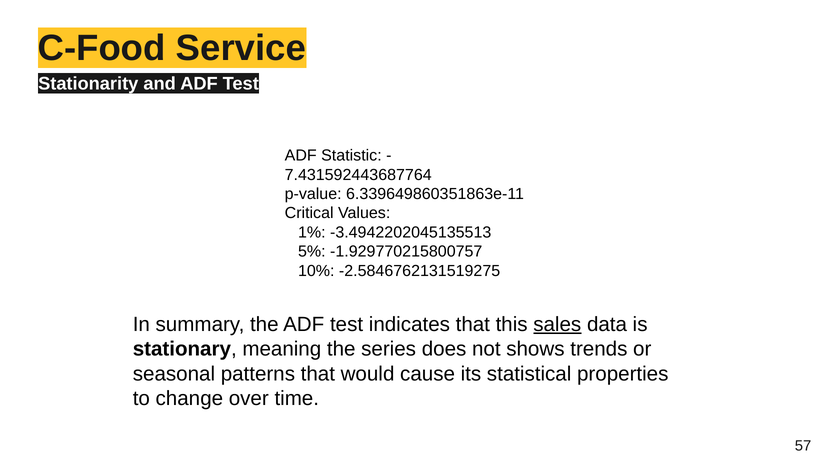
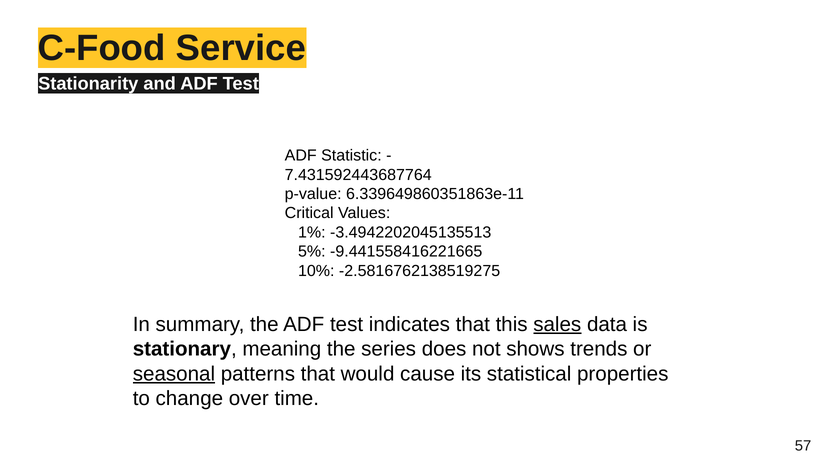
-1.929770215800757: -1.929770215800757 -> -9.441558416221665
-2.5846762131519275: -2.5846762131519275 -> -2.5816762138519275
seasonal underline: none -> present
